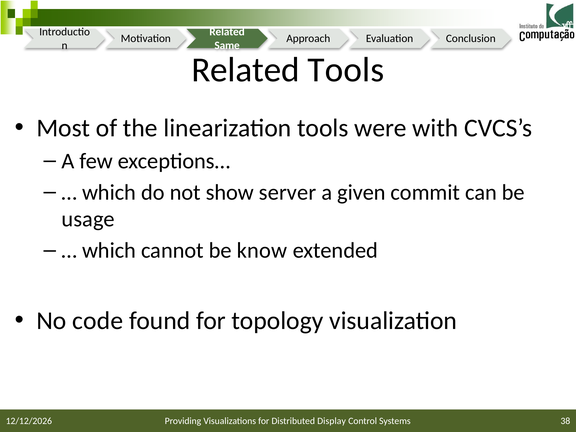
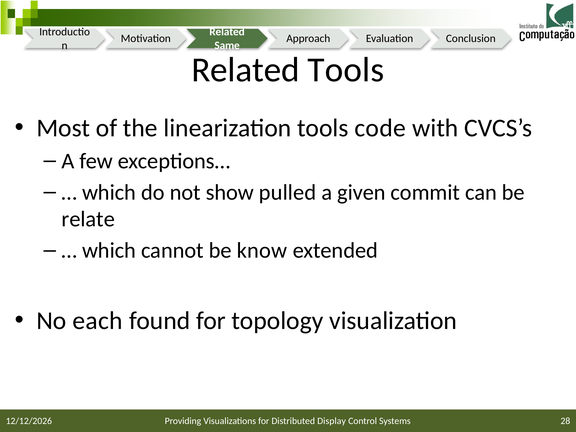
were: were -> code
server: server -> pulled
usage: usage -> relate
code: code -> each
38: 38 -> 28
